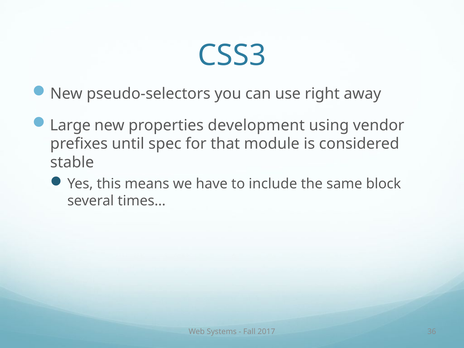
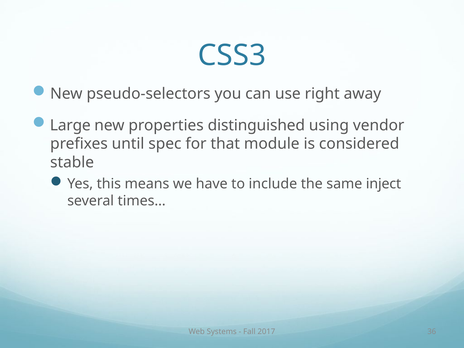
development: development -> distinguished
block: block -> inject
